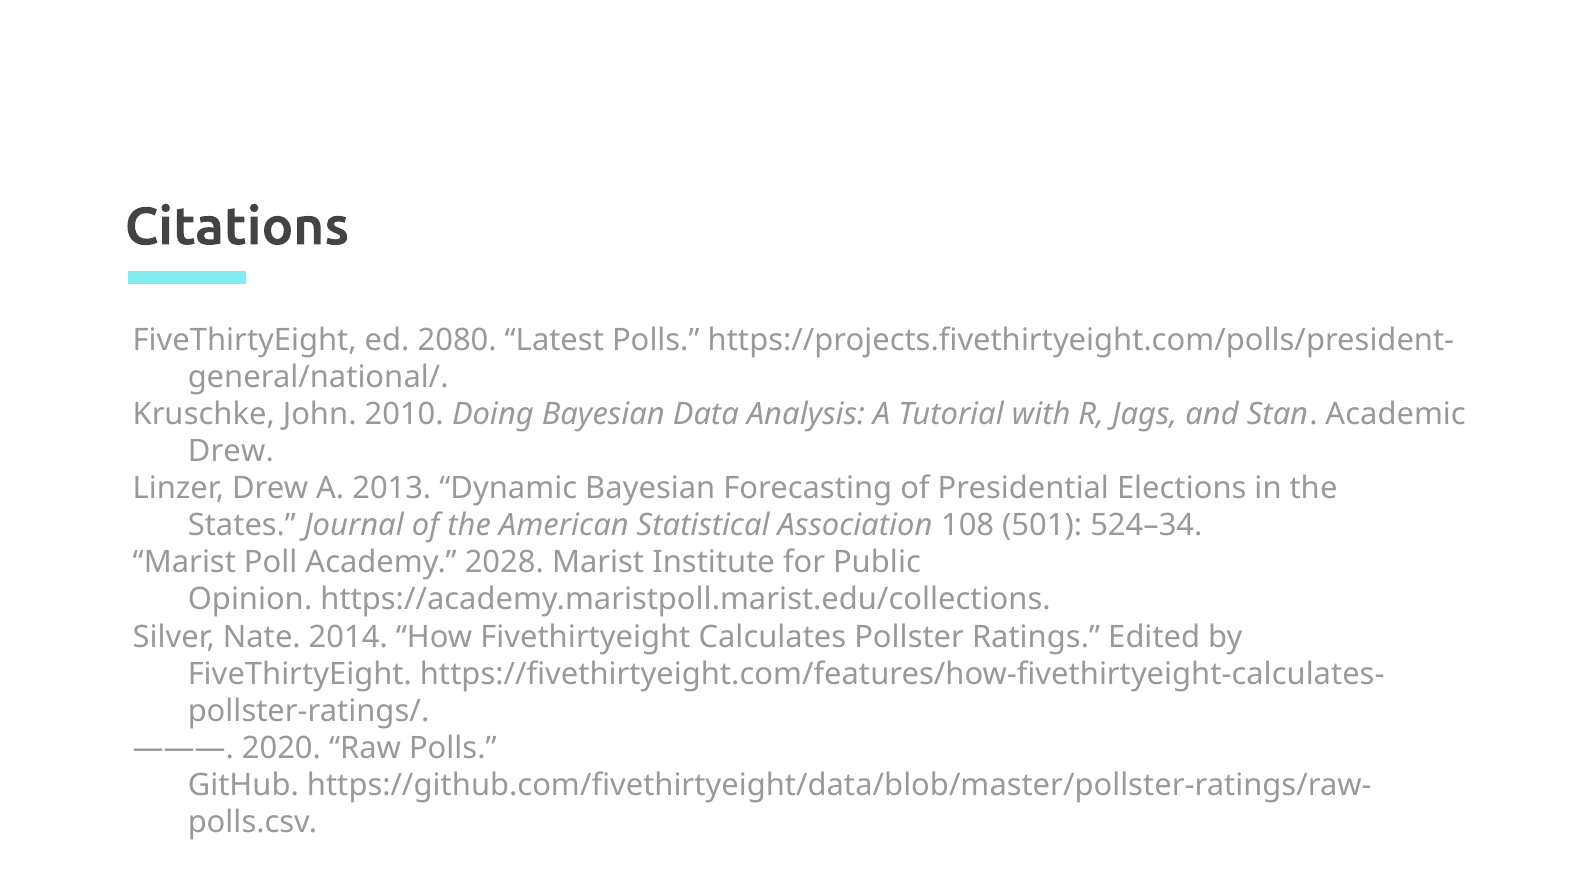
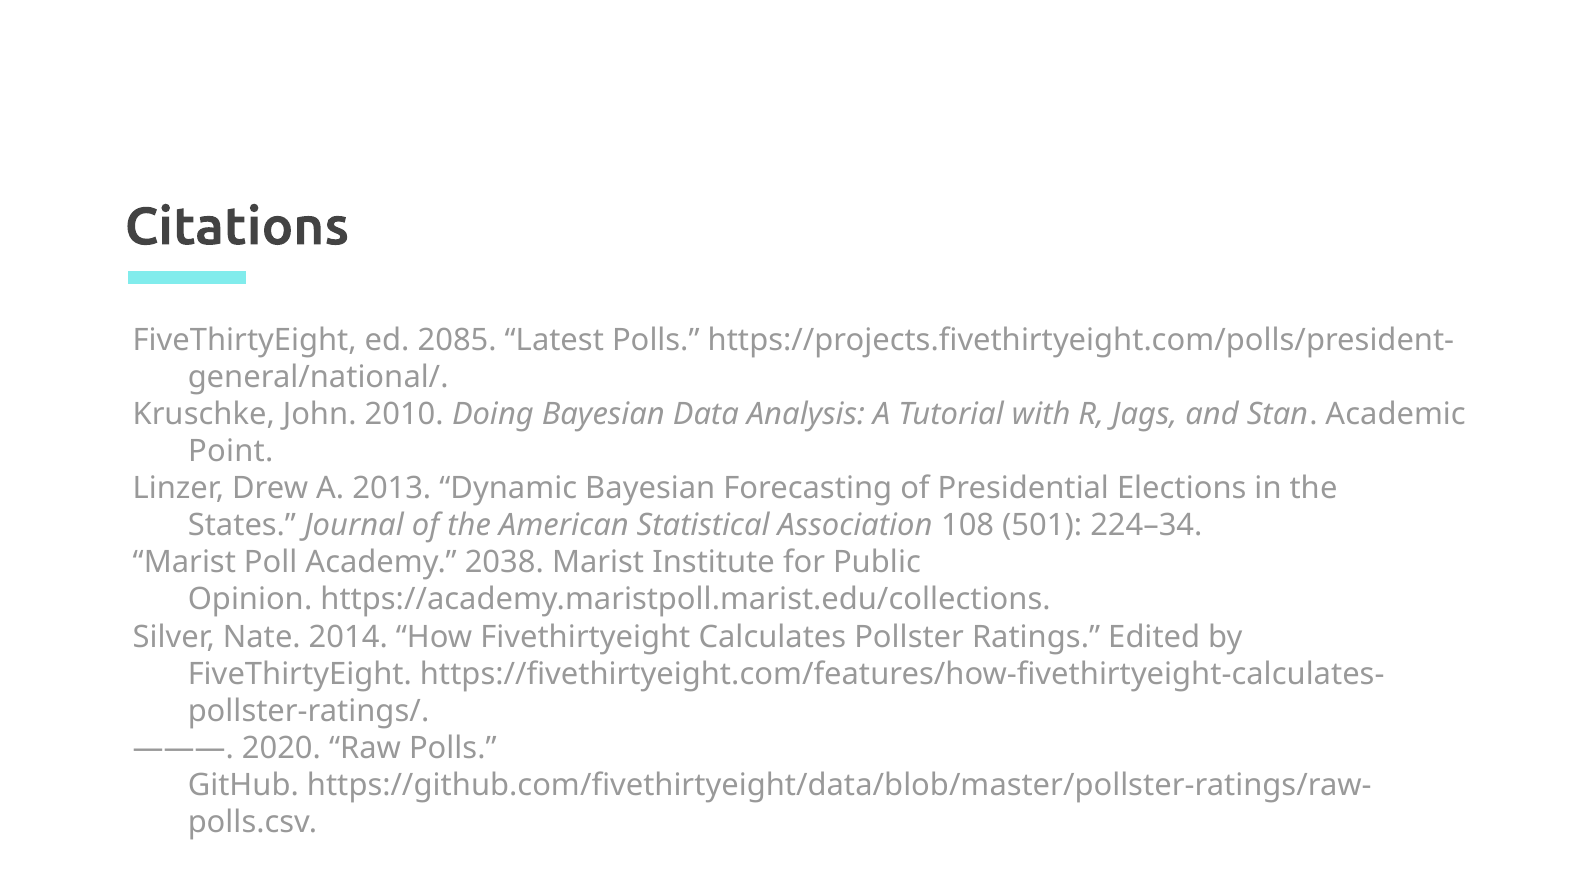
2080: 2080 -> 2085
Drew at (231, 451): Drew -> Point
524–34: 524–34 -> 224–34
2028: 2028 -> 2038
